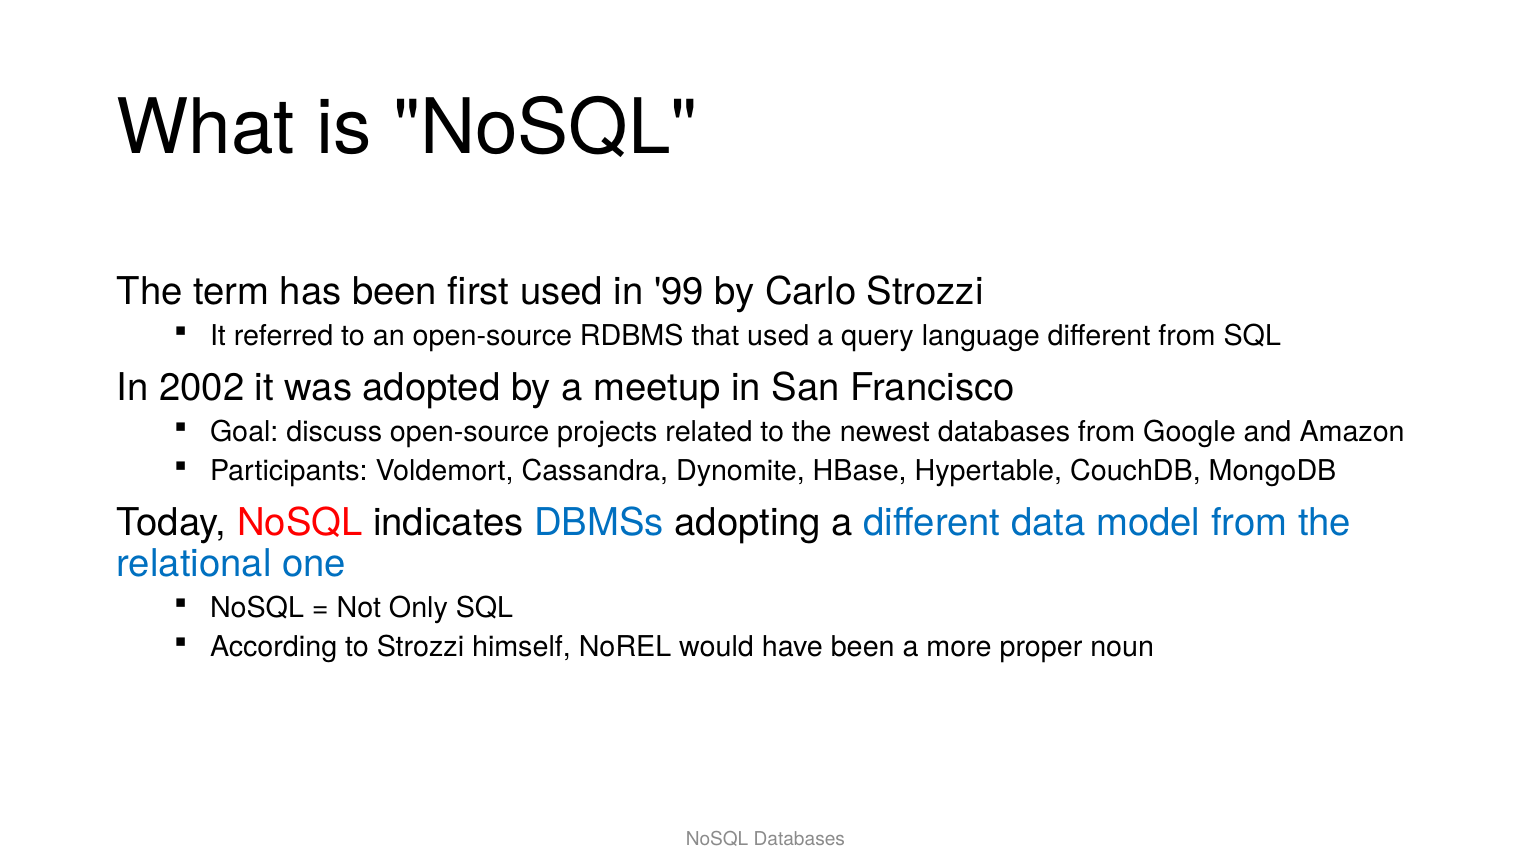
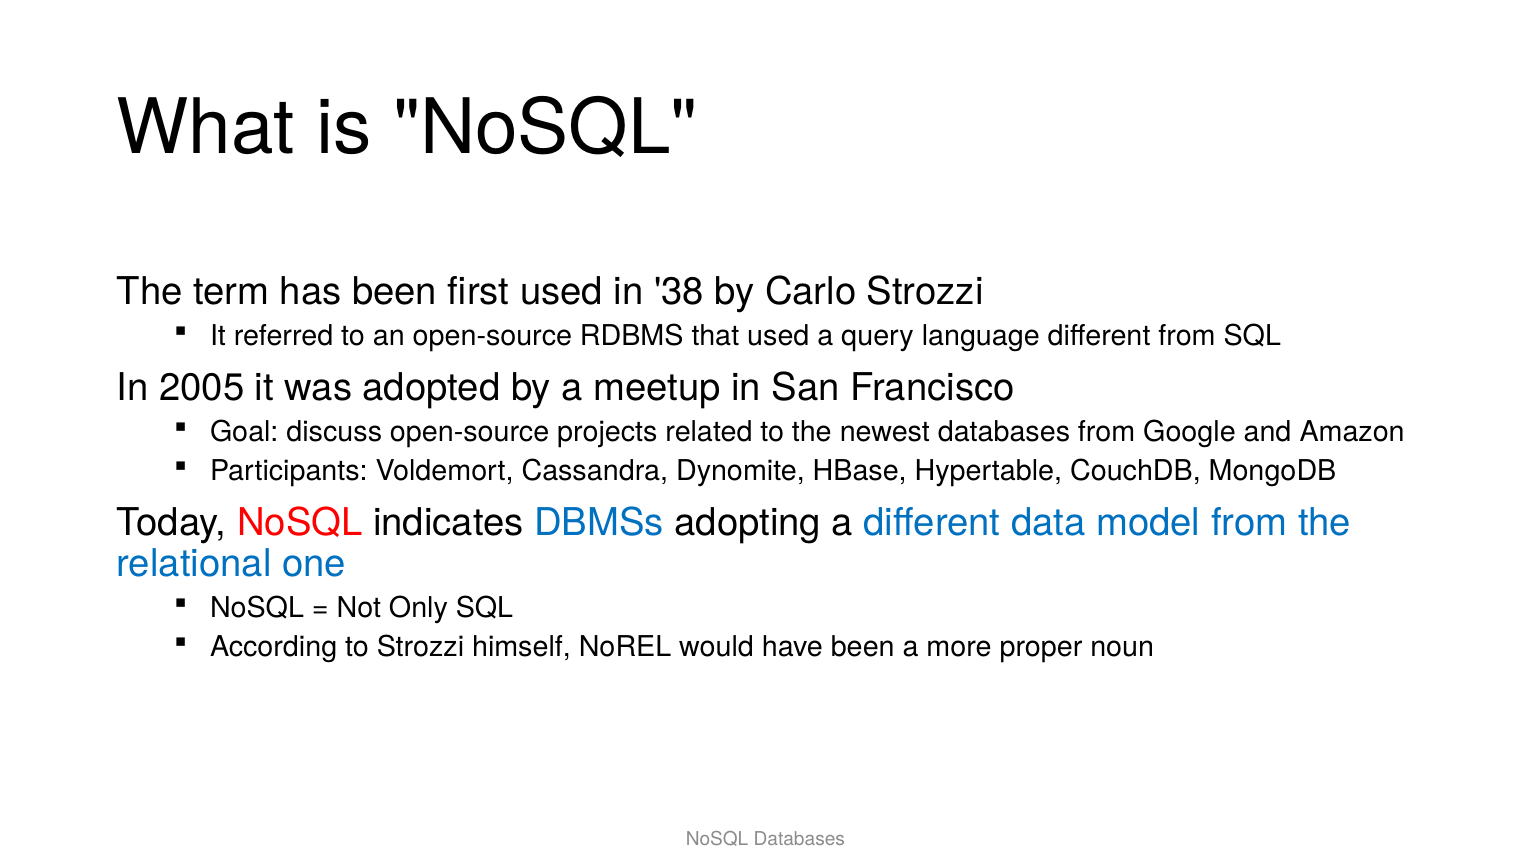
99: 99 -> 38
2002: 2002 -> 2005
